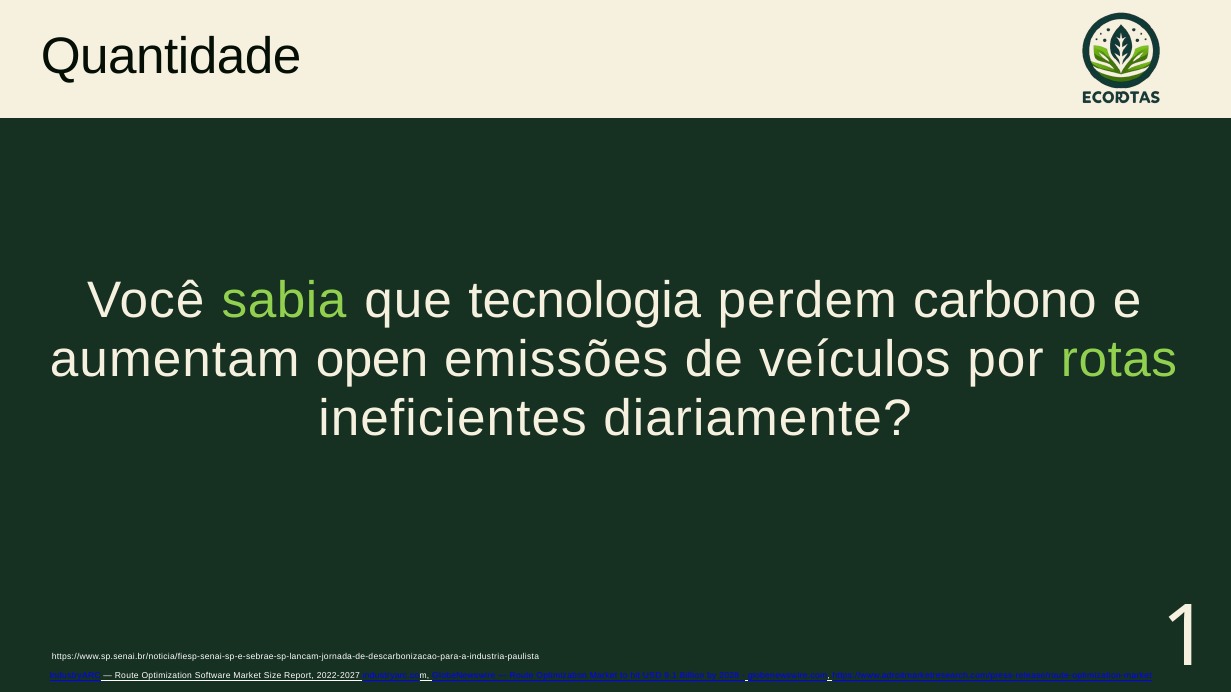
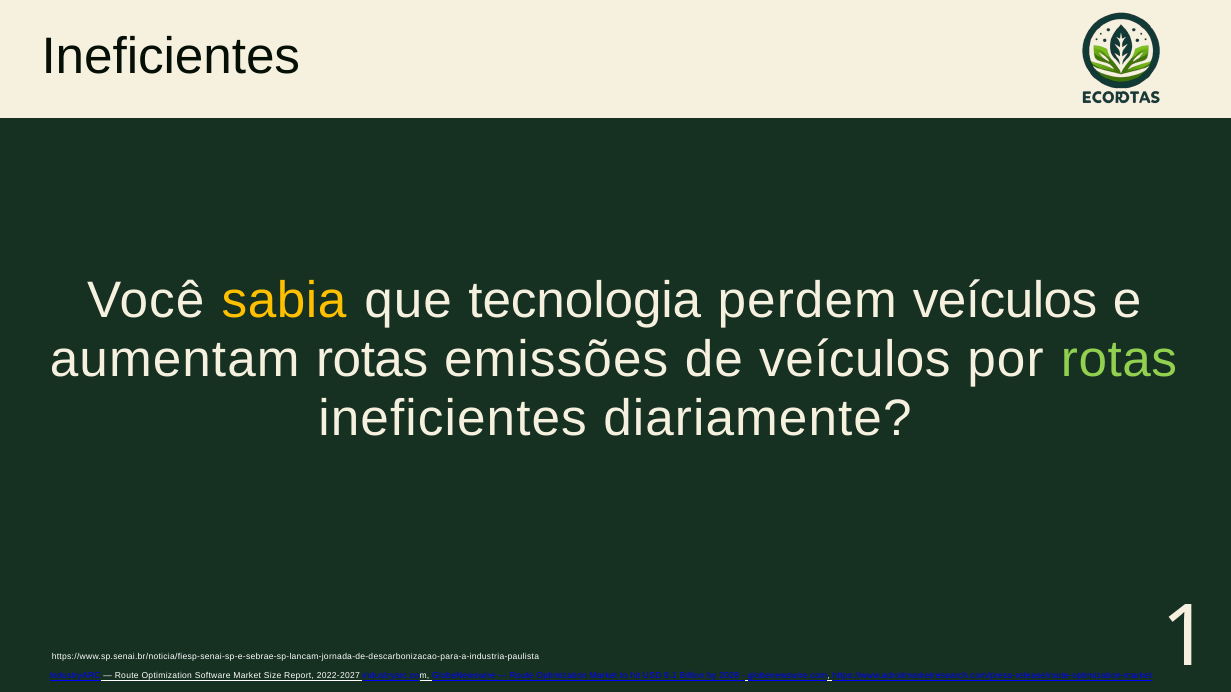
Quantidade at (171, 57): Quantidade -> Ineficientes
sabia colour: light green -> yellow
perdem carbono: carbono -> veículos
aumentam open: open -> rotas
